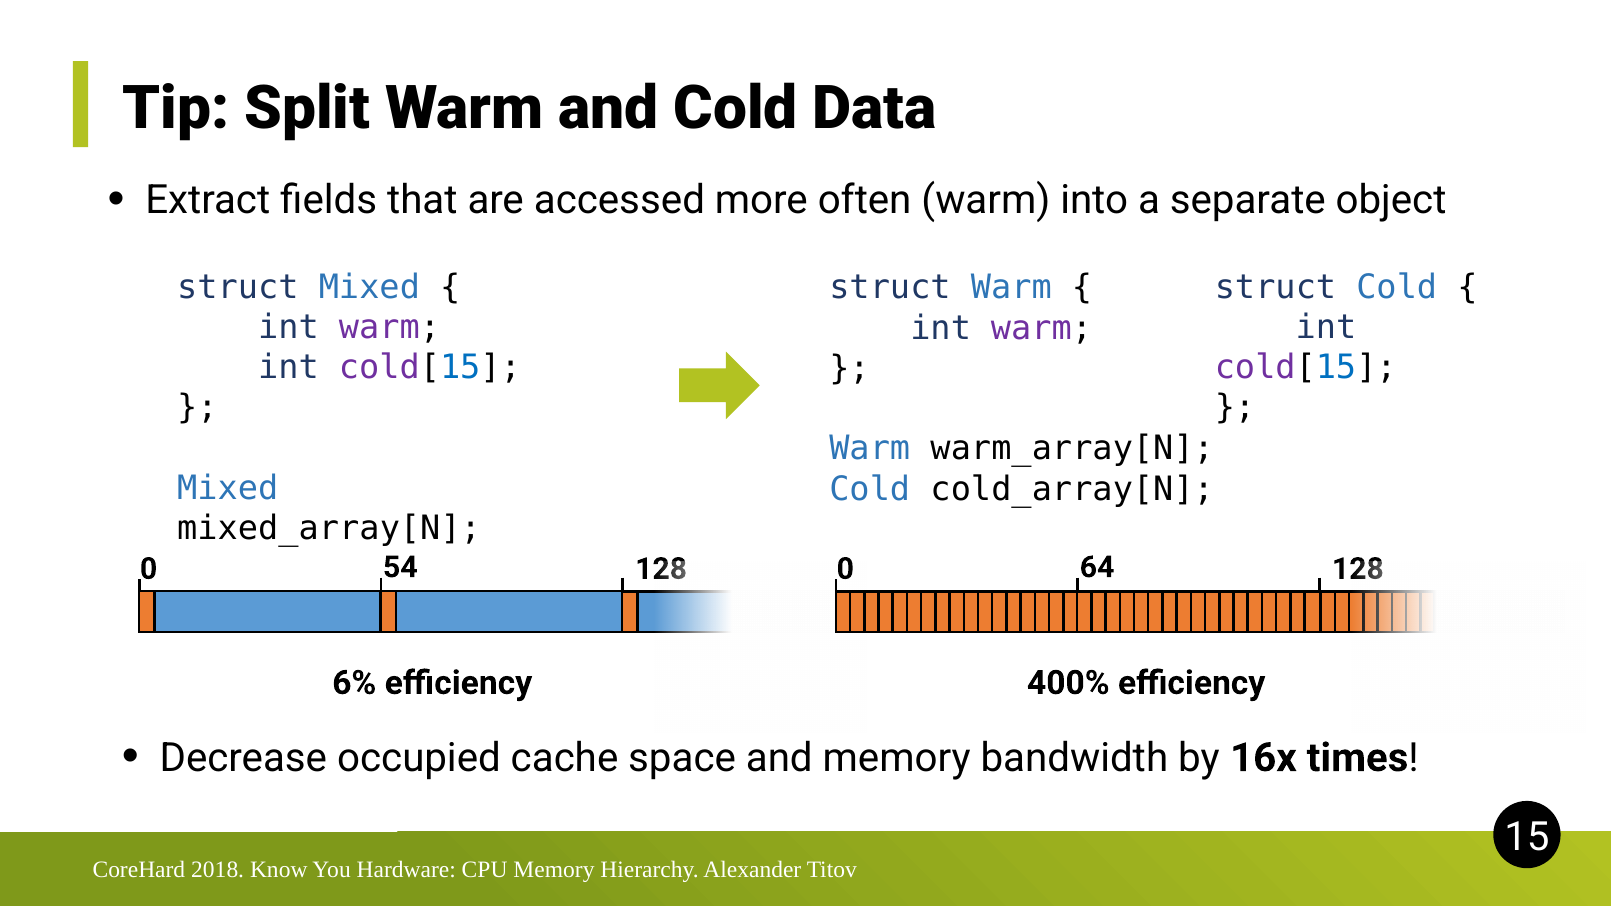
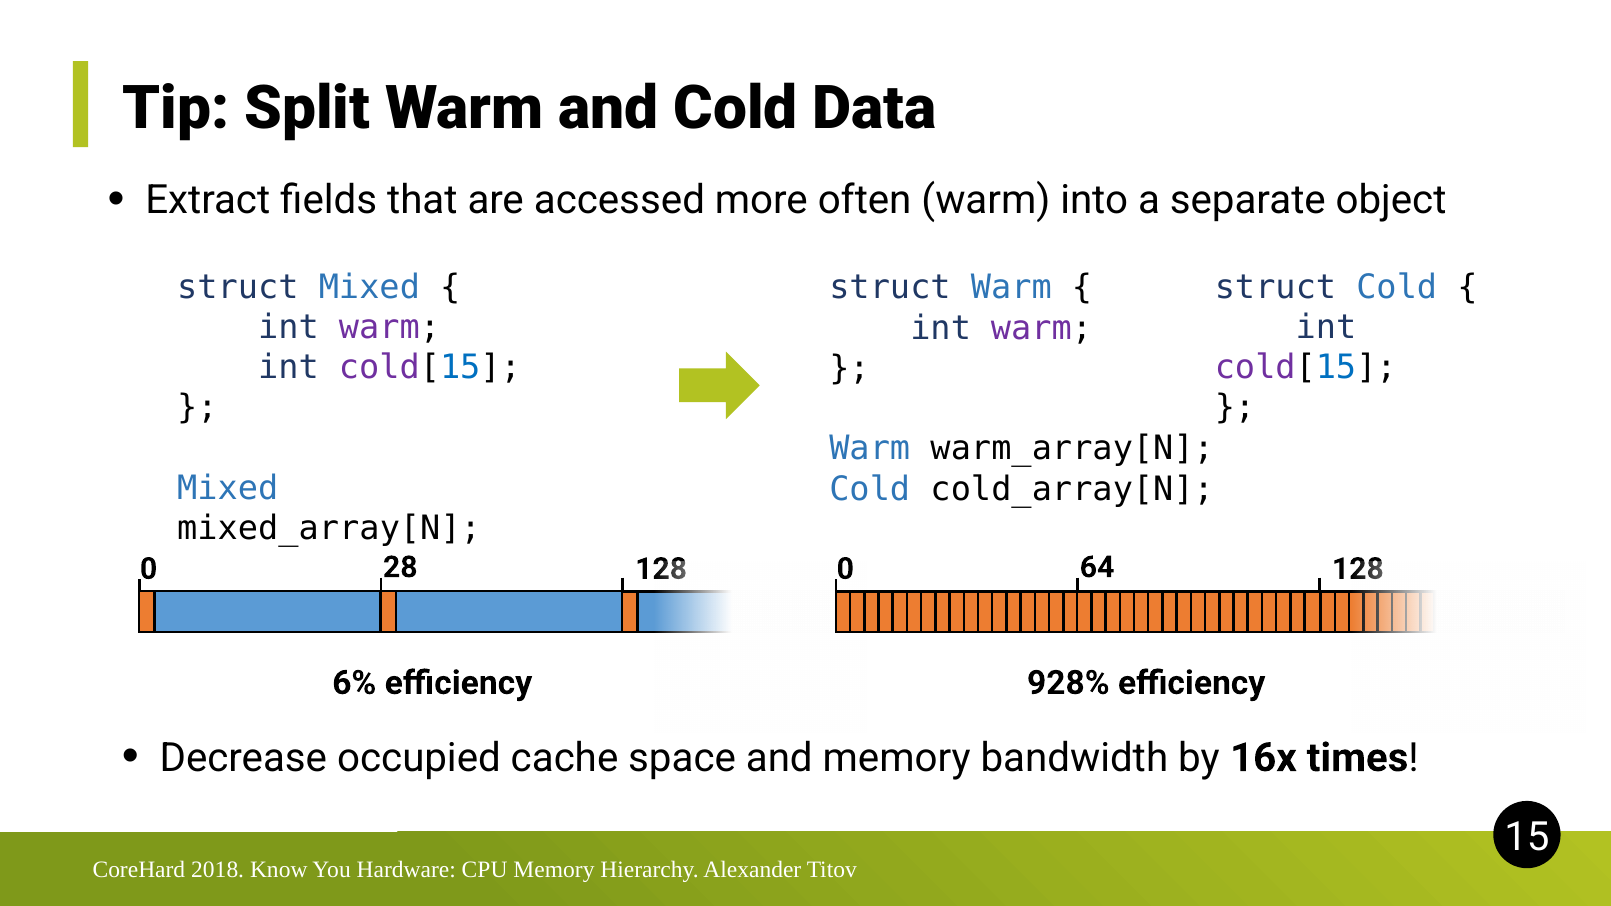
54: 54 -> 28
400%: 400% -> 928%
